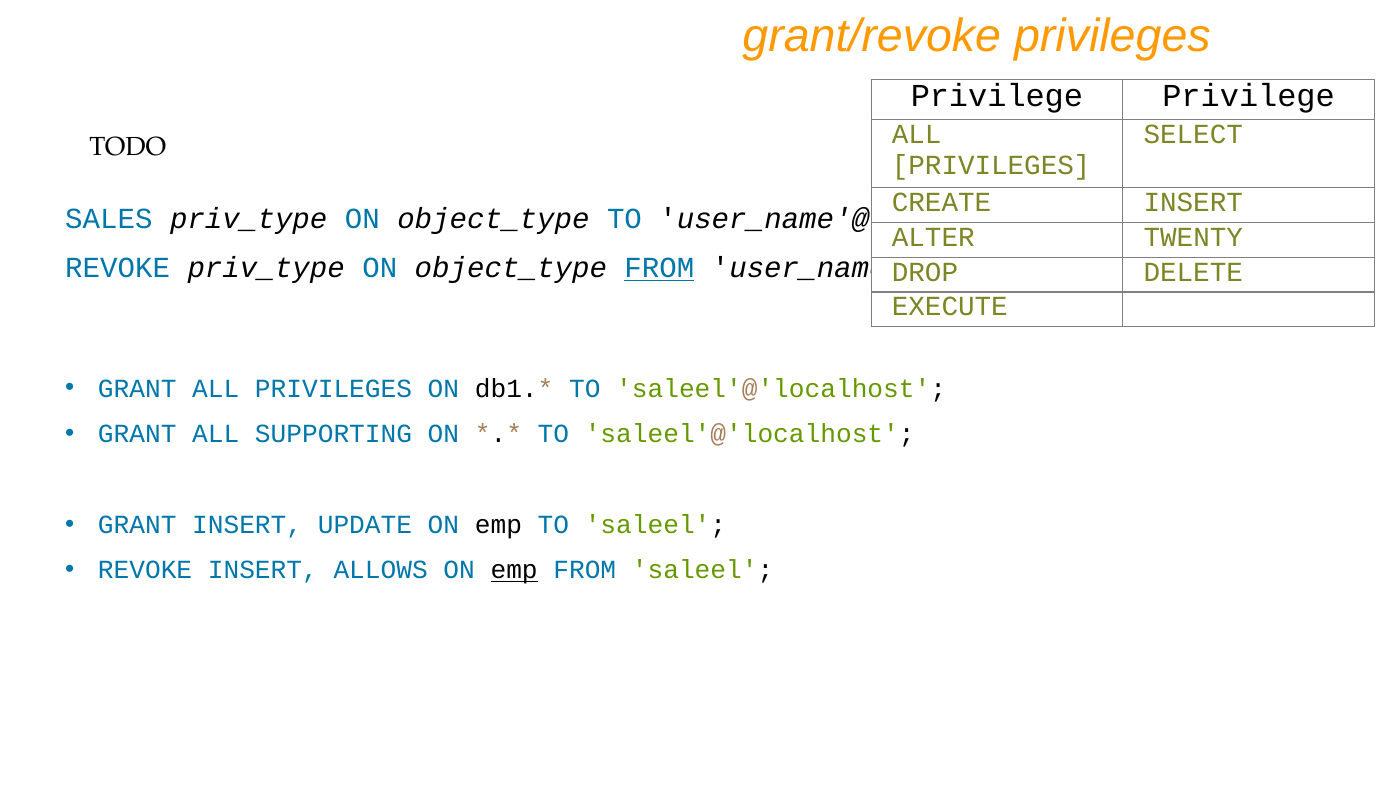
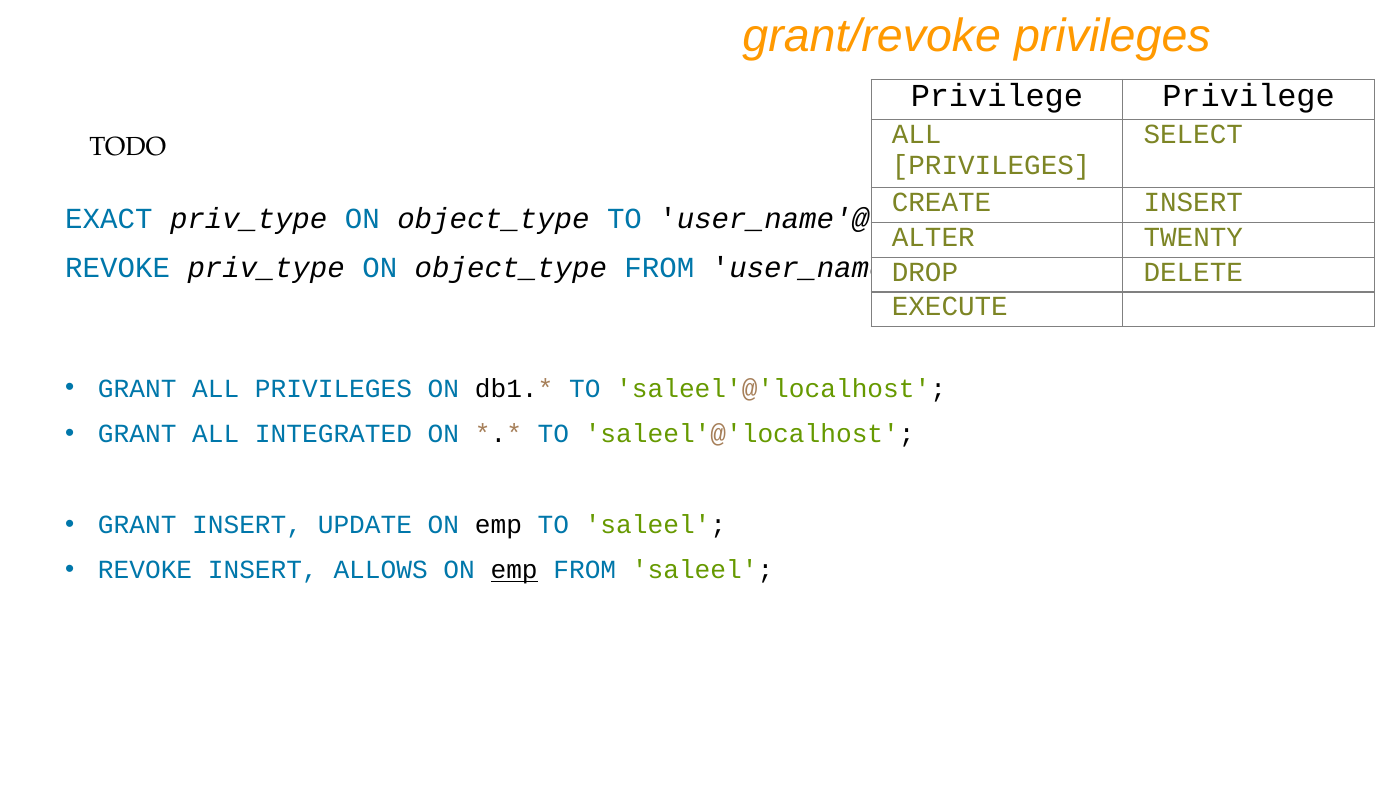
SALES: SALES -> EXACT
FROM at (659, 268) underline: present -> none
SUPPORTING: SUPPORTING -> INTEGRATED
